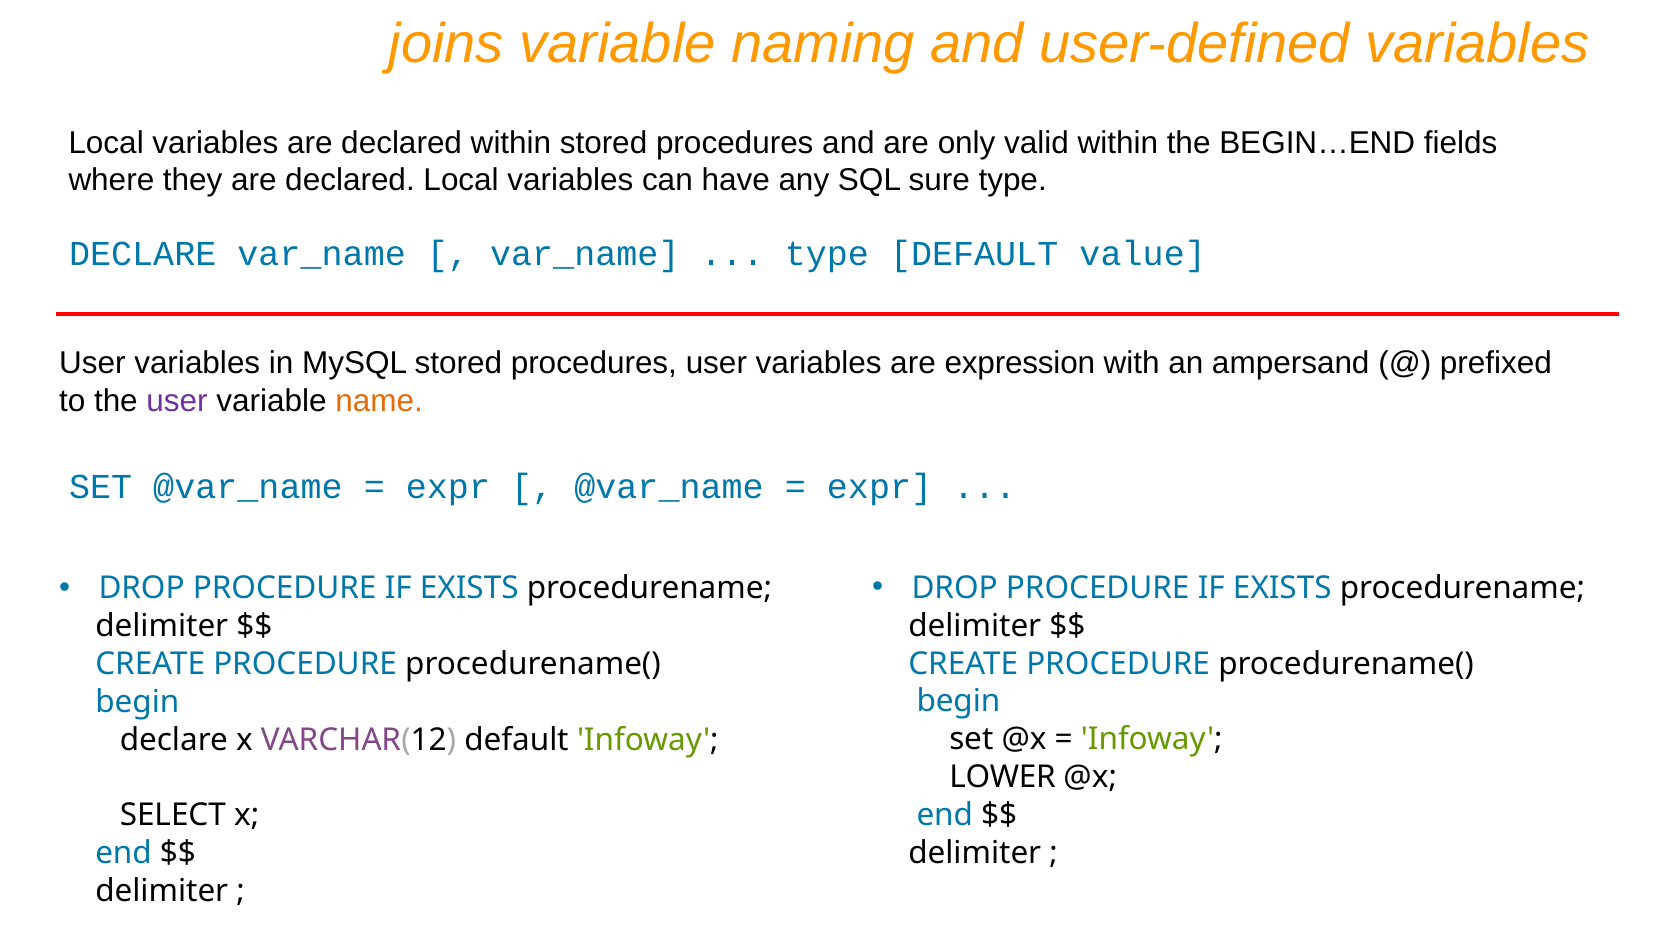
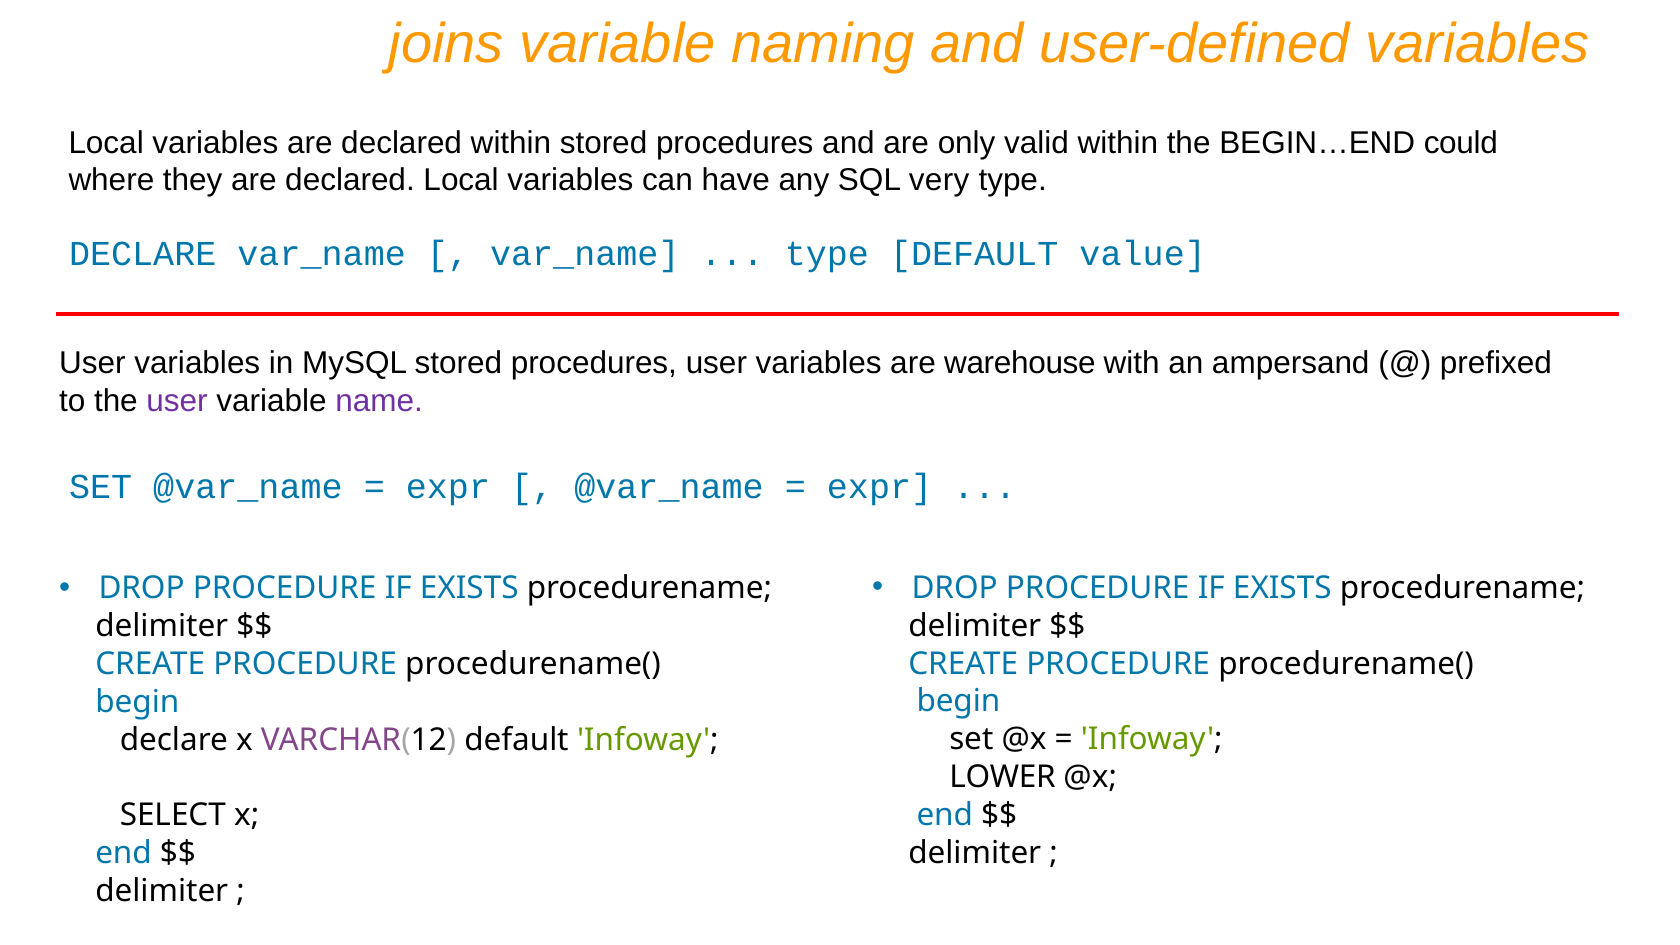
fields: fields -> could
sure: sure -> very
expression: expression -> warehouse
name colour: orange -> purple
